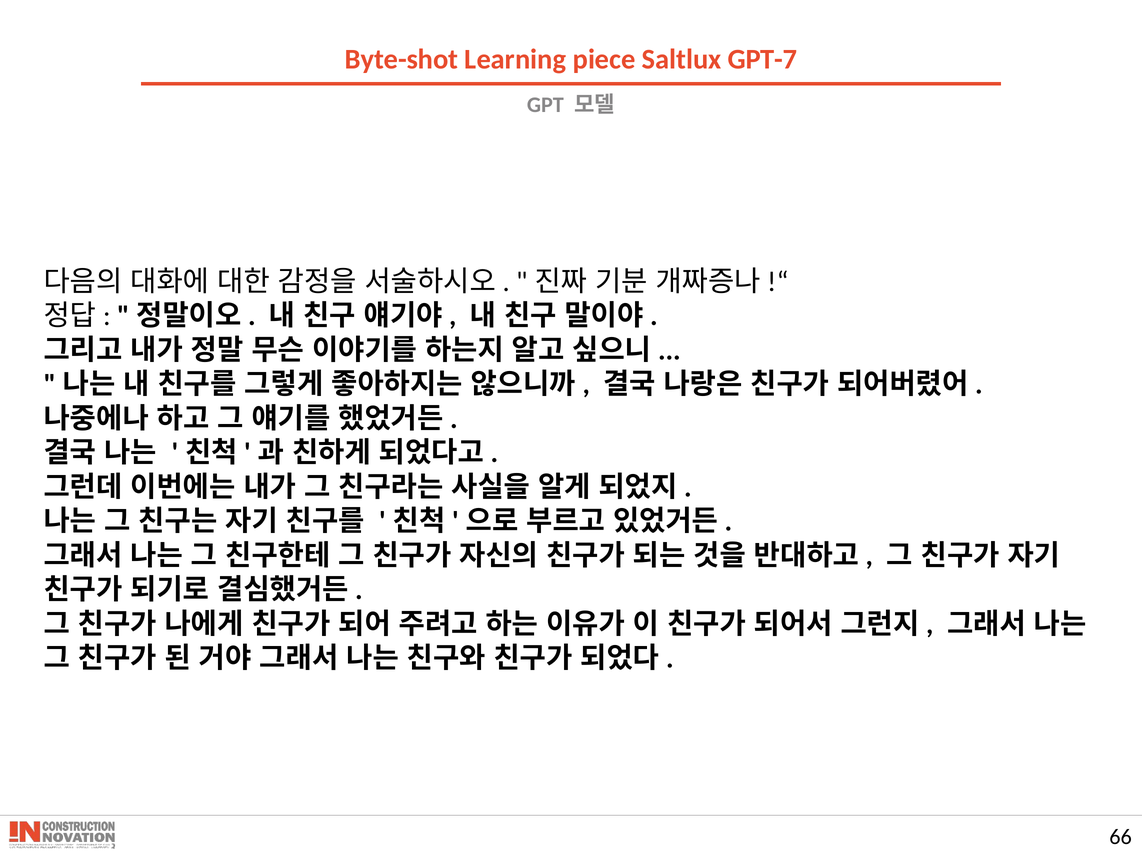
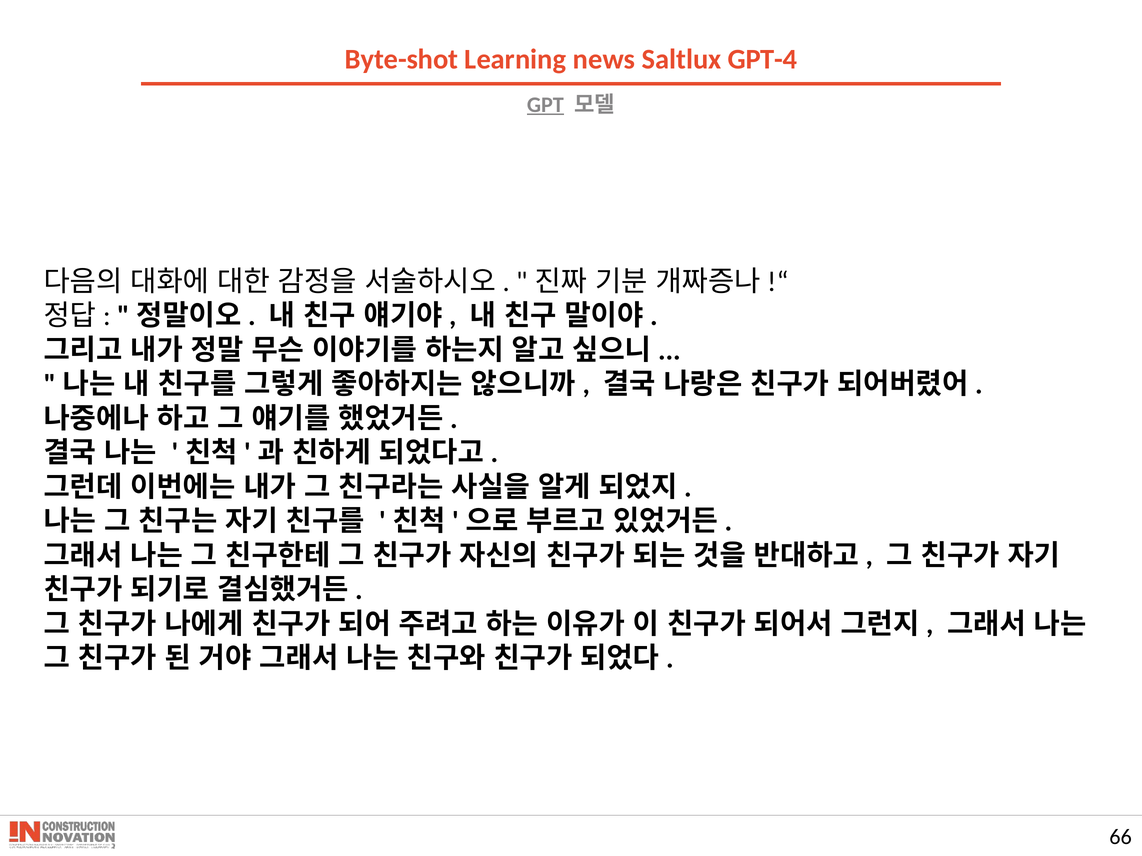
piece: piece -> news
GPT-7: GPT-7 -> GPT-4
GPT underline: none -> present
